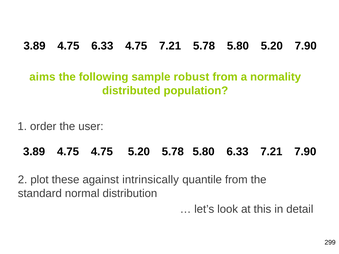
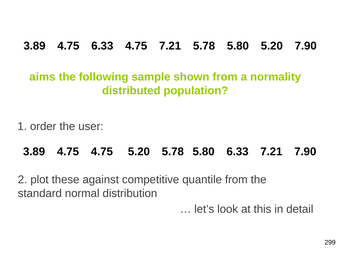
robust: robust -> shown
intrinsically: intrinsically -> competitive
